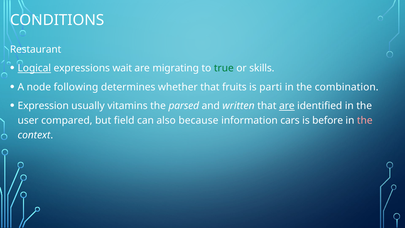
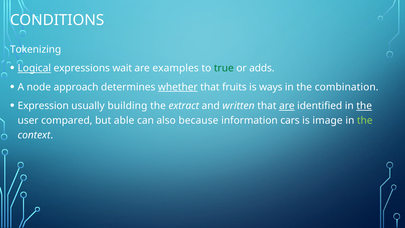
Restaurant: Restaurant -> Tokenizing
migrating: migrating -> examples
skills: skills -> adds
following: following -> approach
whether underline: none -> present
parti: parti -> ways
vitamins: vitamins -> building
parsed: parsed -> extract
the at (364, 106) underline: none -> present
field: field -> able
before: before -> image
the at (365, 120) colour: pink -> light green
